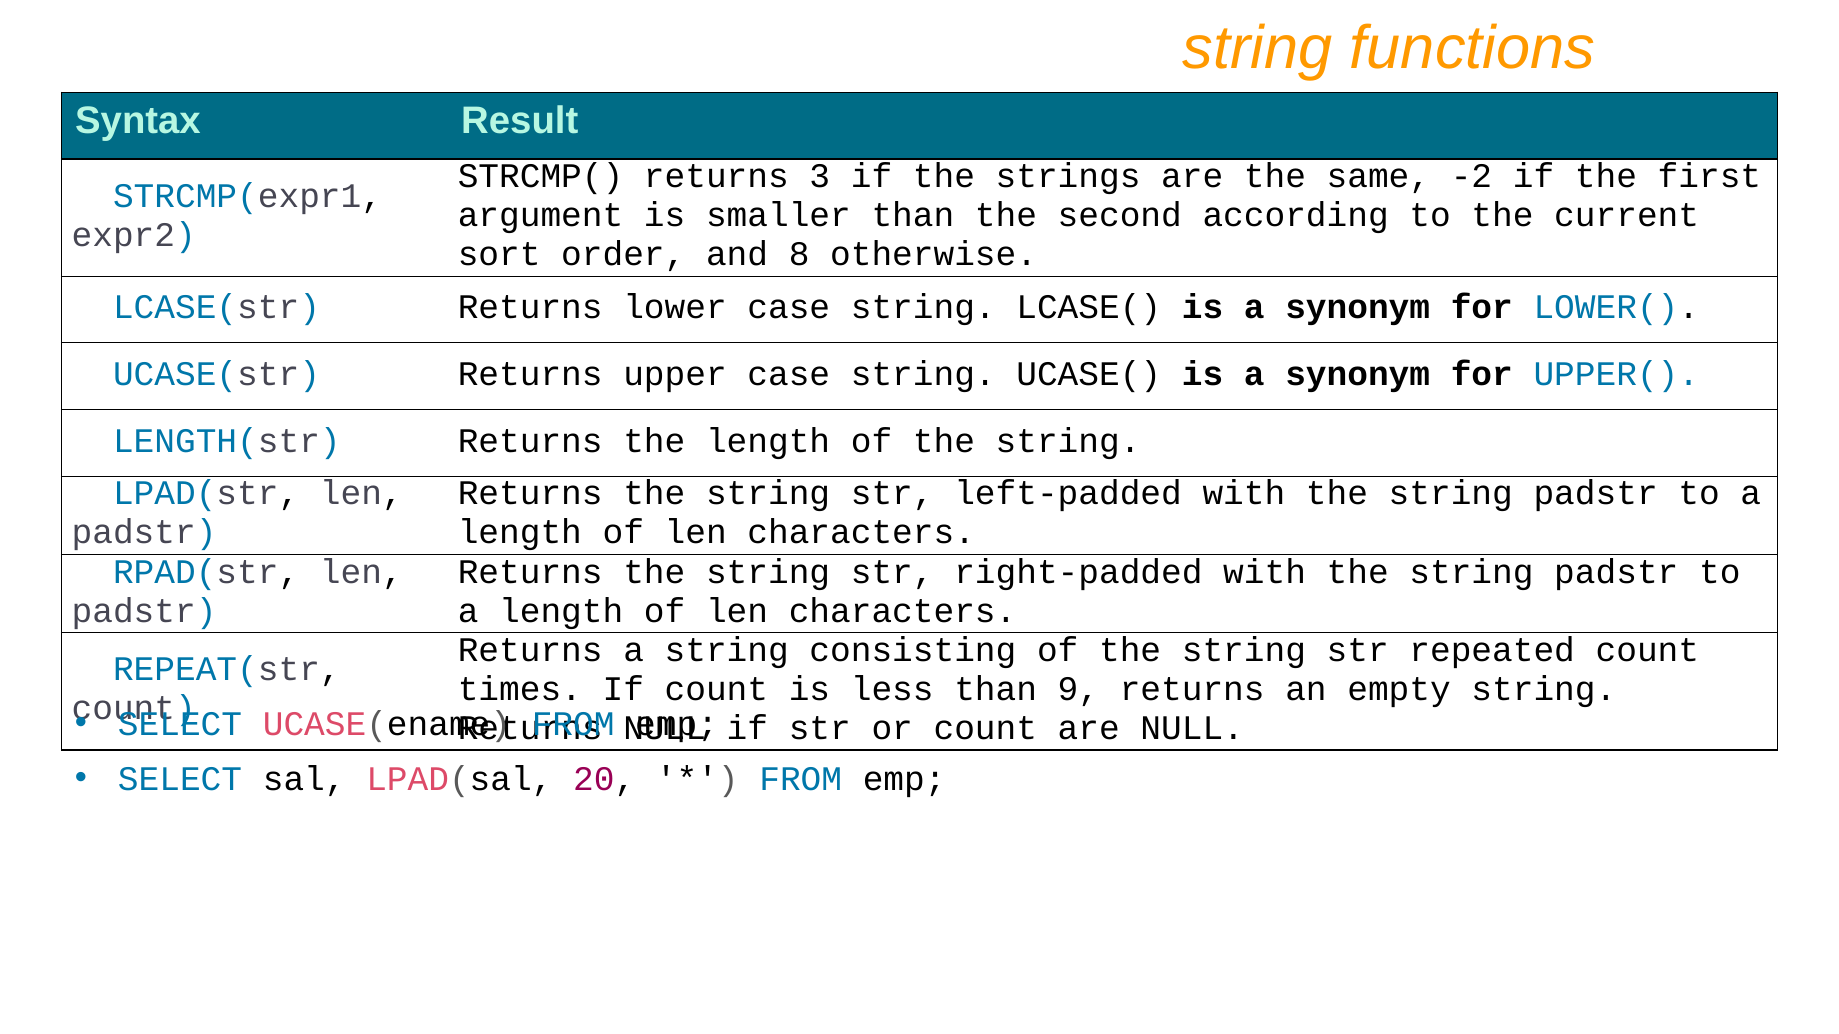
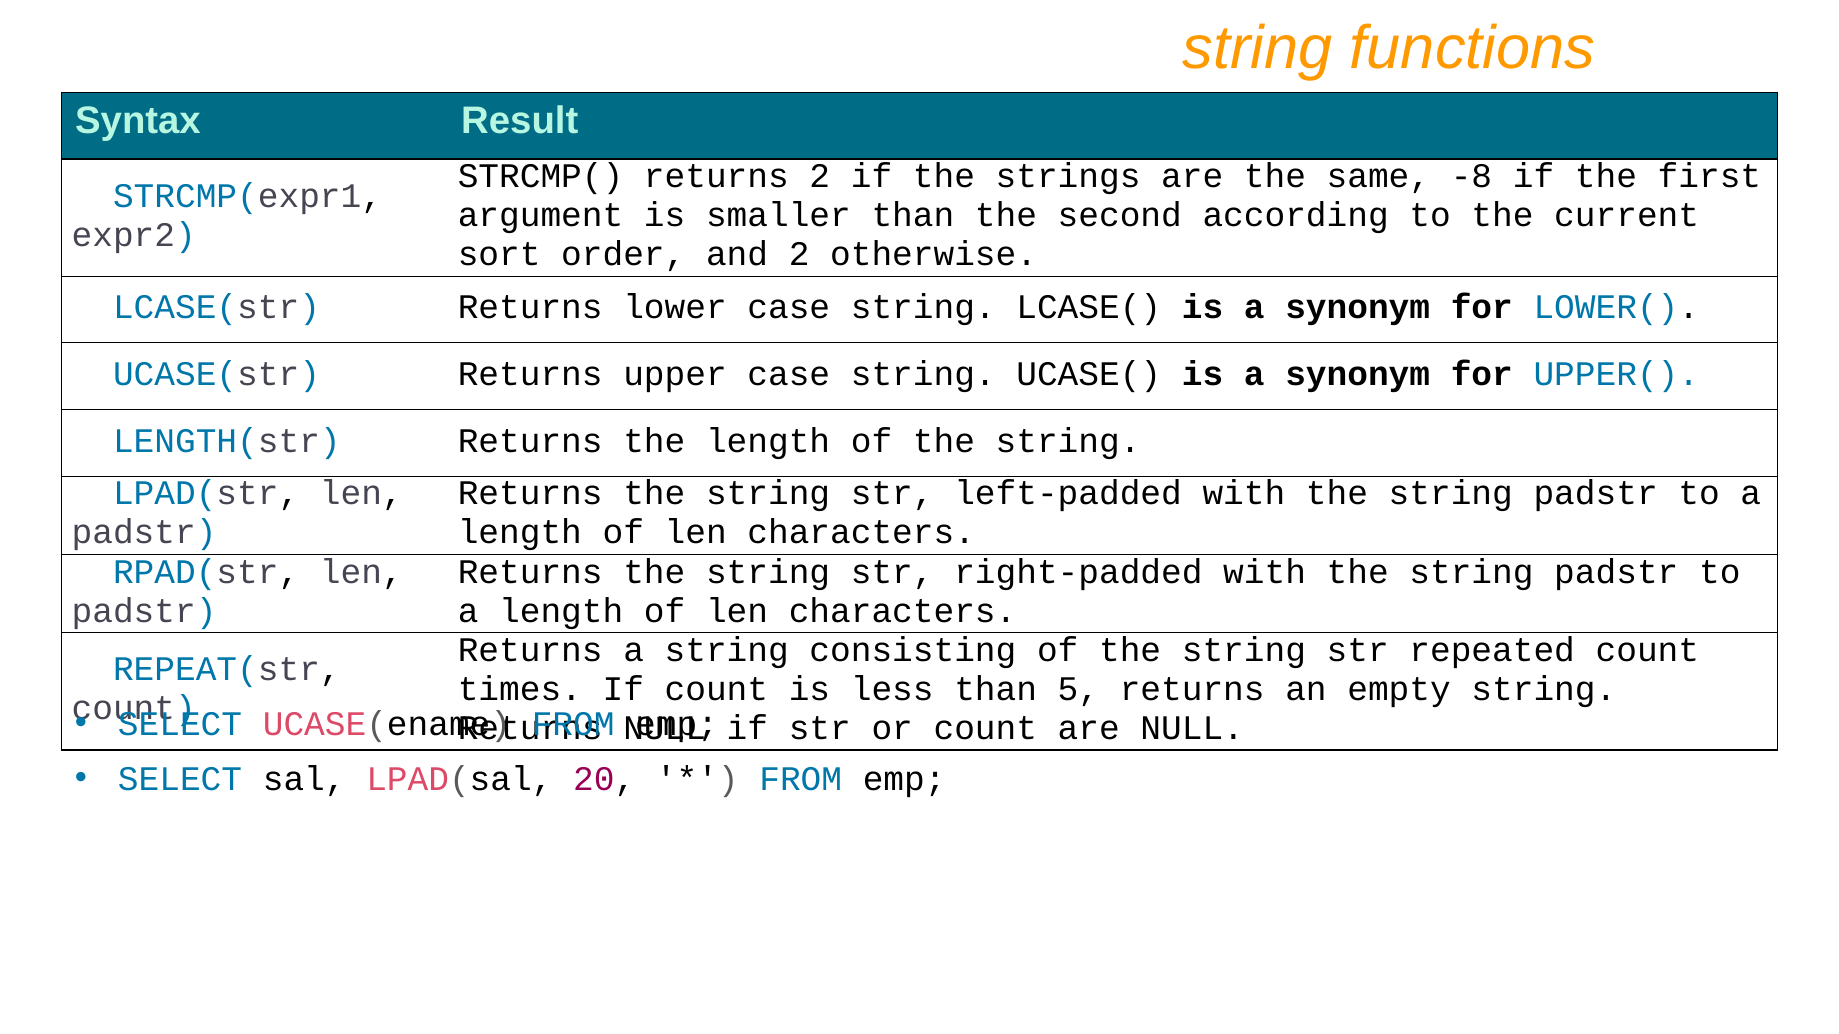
returns 3: 3 -> 2
-2: -2 -> -8
and 8: 8 -> 2
9: 9 -> 5
